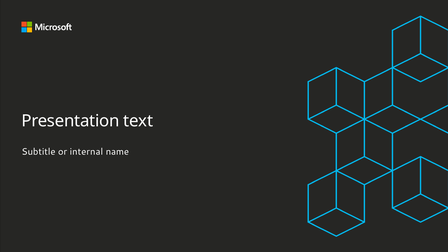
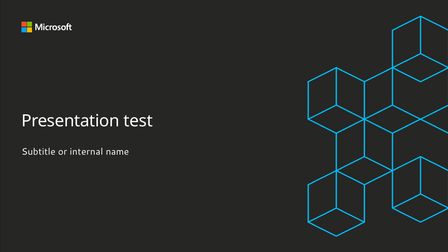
text: text -> test
